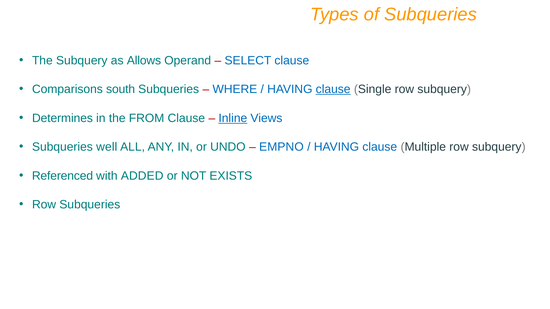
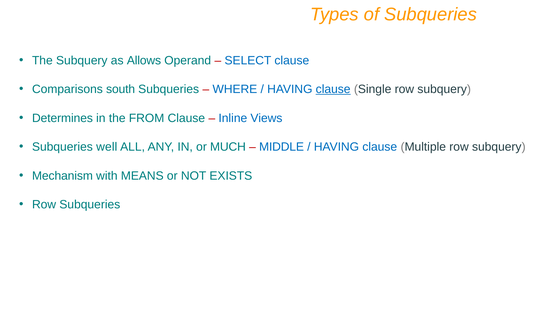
Inline underline: present -> none
UNDO: UNDO -> MUCH
EMPNO: EMPNO -> MIDDLE
Referenced: Referenced -> Mechanism
ADDED: ADDED -> MEANS
